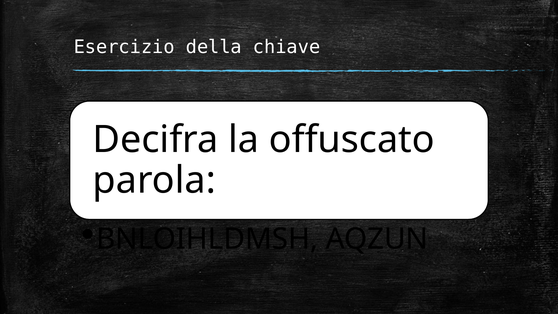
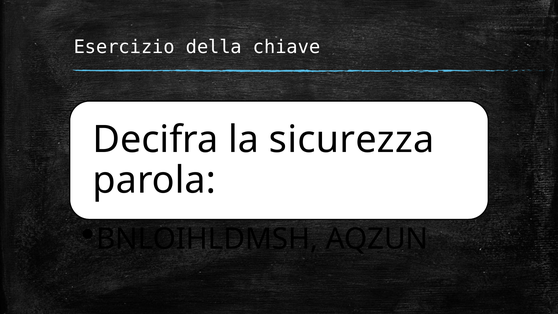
offuscato: offuscato -> sicurezza
